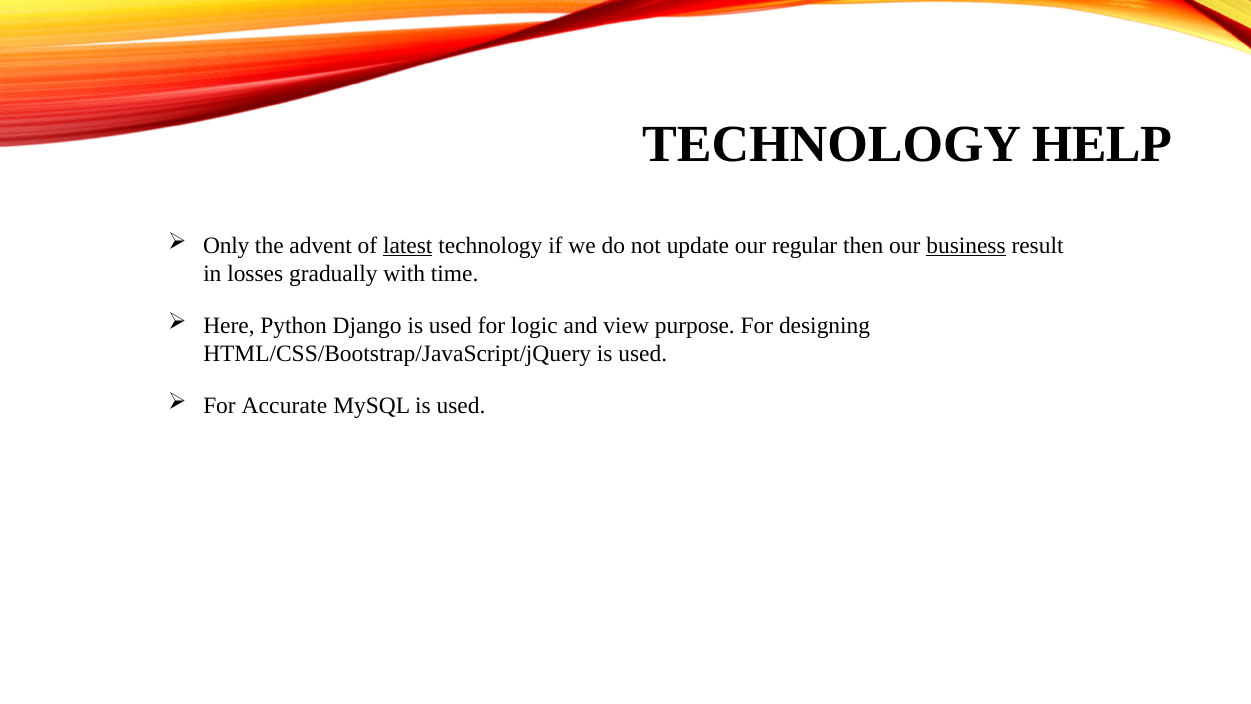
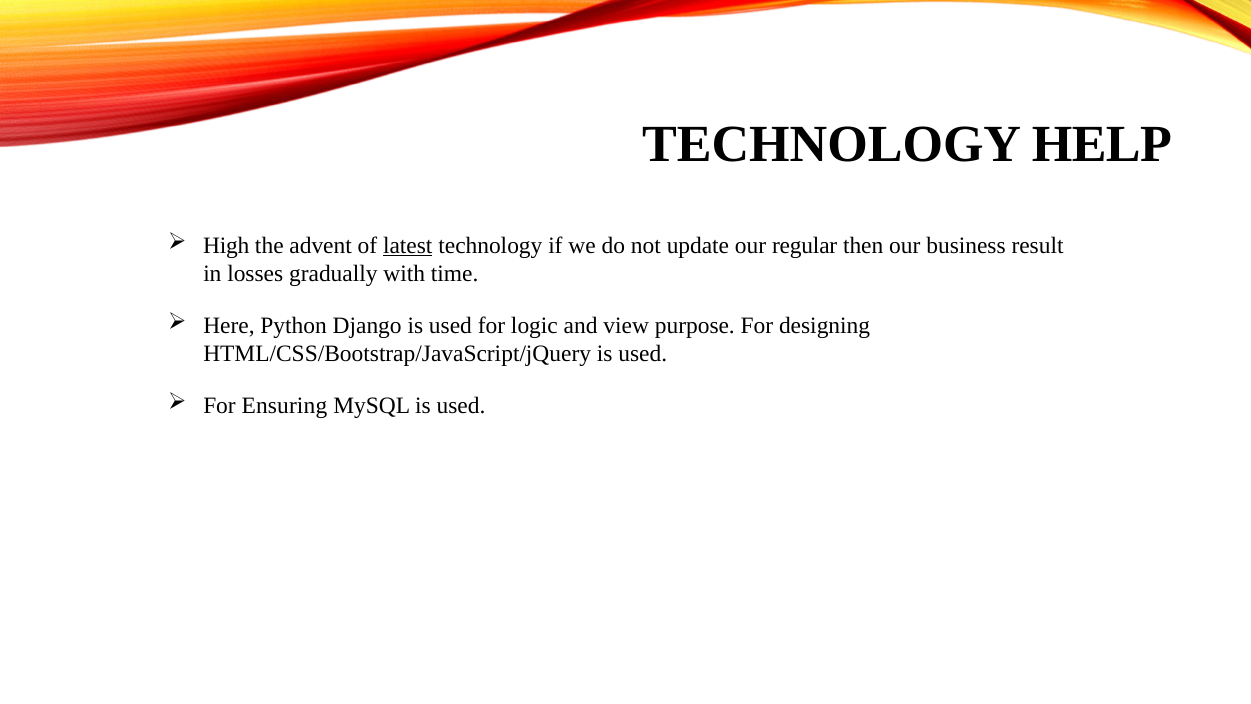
Only: Only -> High
business underline: present -> none
Accurate: Accurate -> Ensuring
